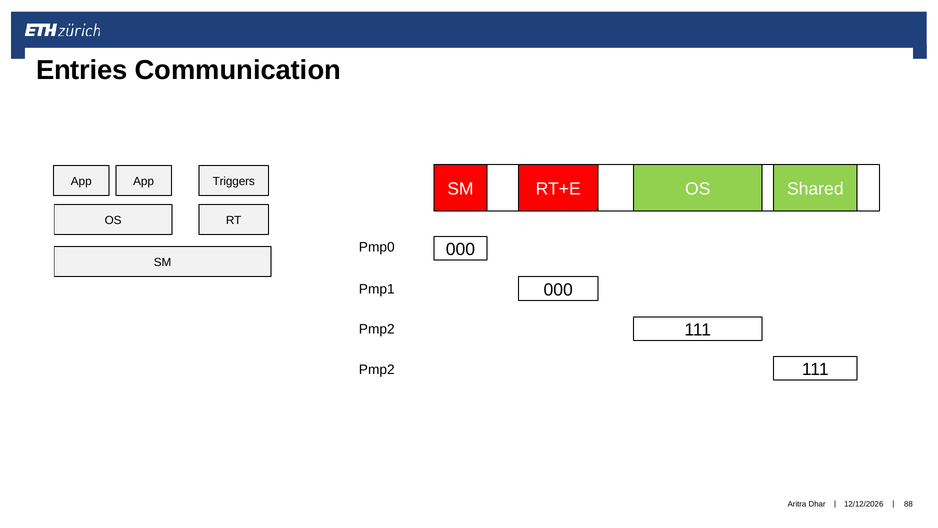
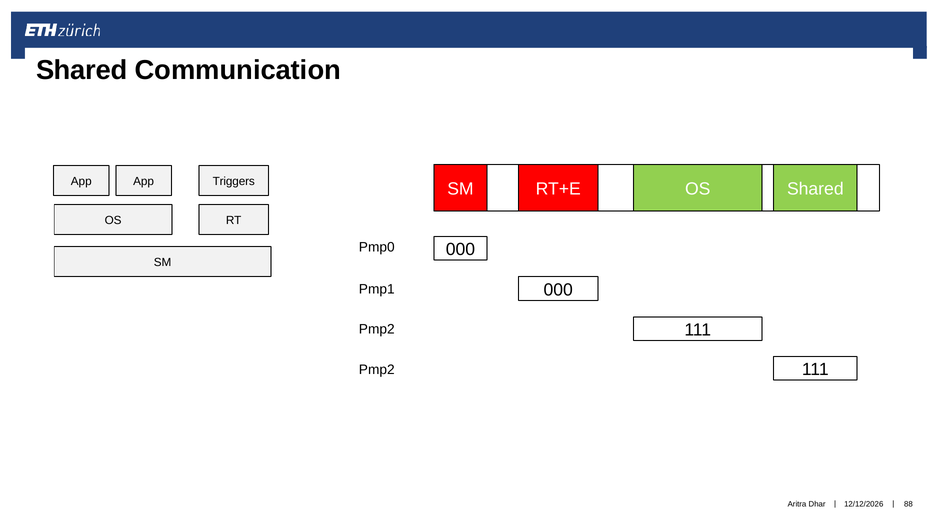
Entries at (82, 70): Entries -> Shared
